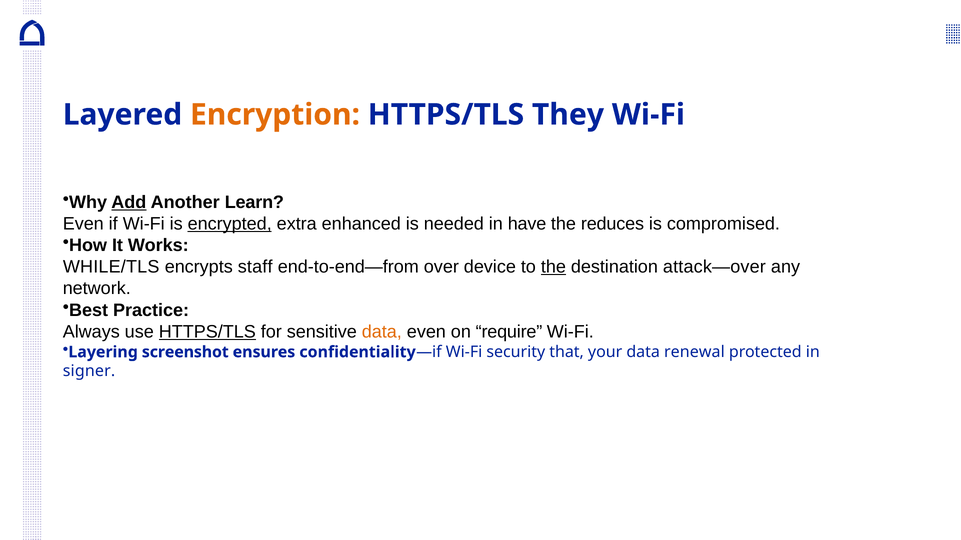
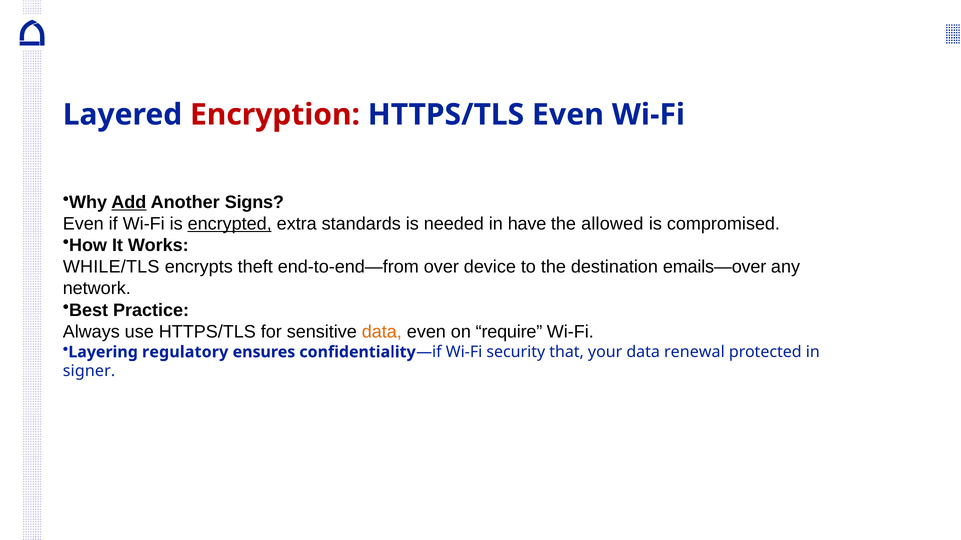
Encryption colour: orange -> red
HTTPS/TLS They: They -> Even
Learn: Learn -> Signs
enhanced: enhanced -> standards
reduces: reduces -> allowed
staff: staff -> theft
the at (553, 267) underline: present -> none
attack—over: attack—over -> emails—over
HTTPS/TLS at (207, 332) underline: present -> none
screenshot: screenshot -> regulatory
